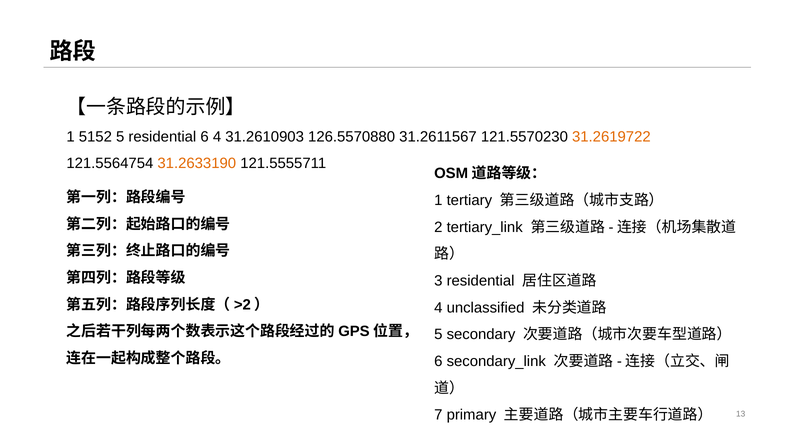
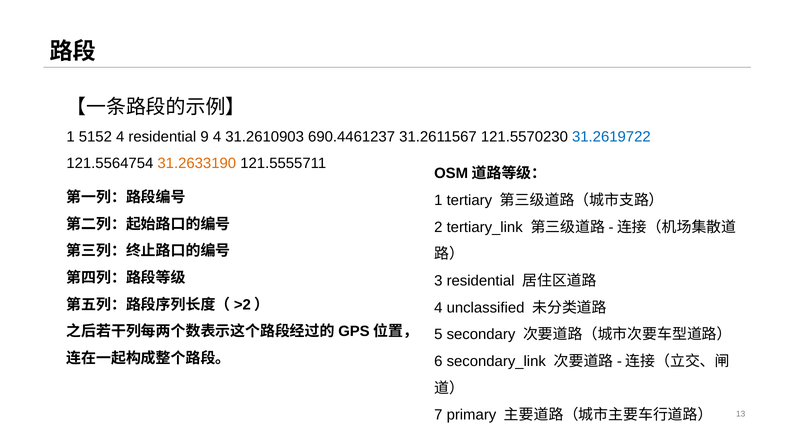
5152 5: 5 -> 4
residential 6: 6 -> 9
126.5570880: 126.5570880 -> 690.4461237
31.2619722 colour: orange -> blue
